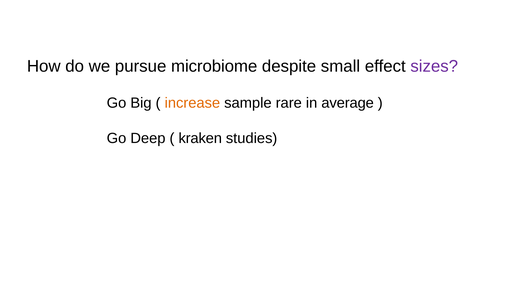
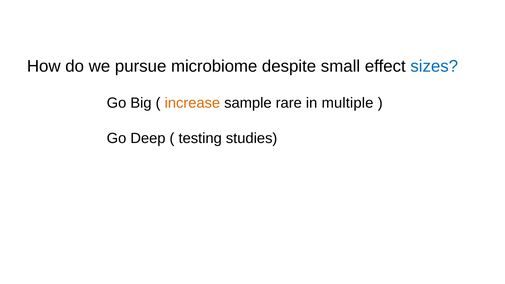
sizes colour: purple -> blue
average: average -> multiple
kraken: kraken -> testing
